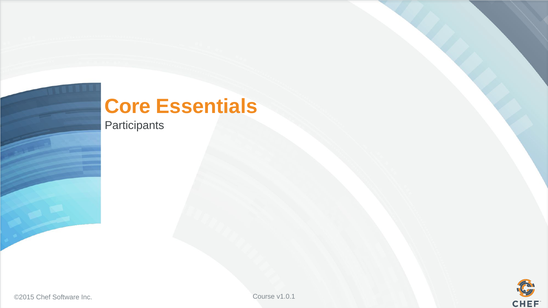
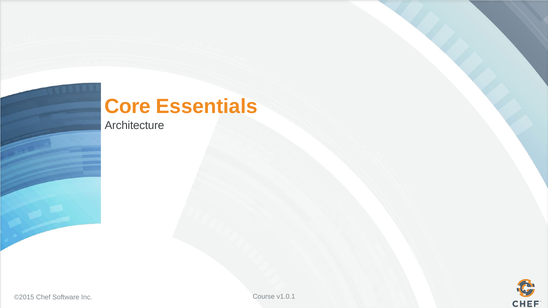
Participants: Participants -> Architecture
